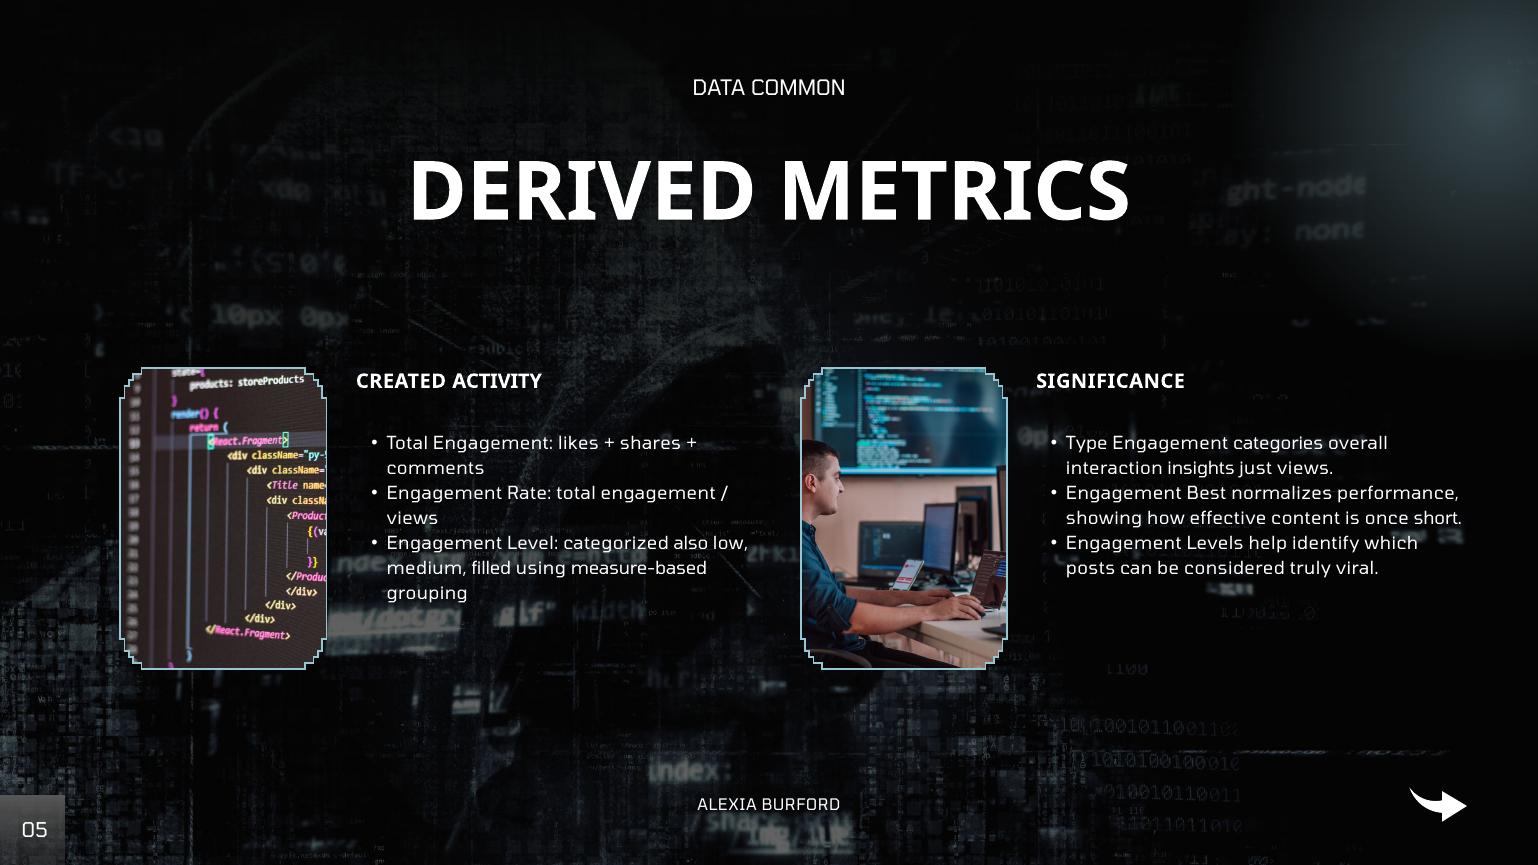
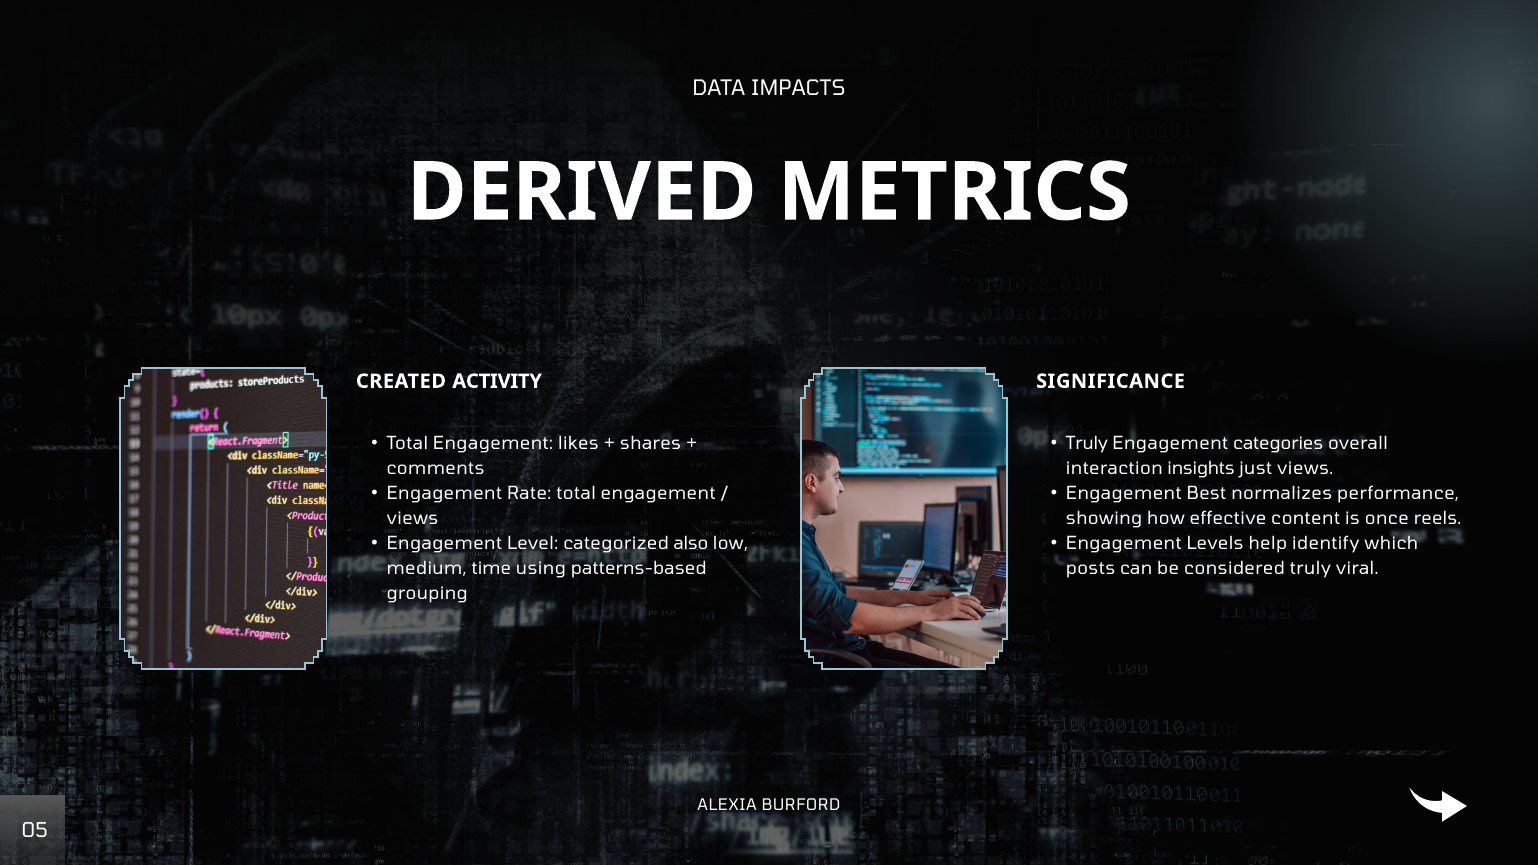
COMMON: COMMON -> IMPACTS
Type at (1087, 444): Type -> Truly
short: short -> reels
filled: filled -> time
measure-based: measure-based -> patterns-based
